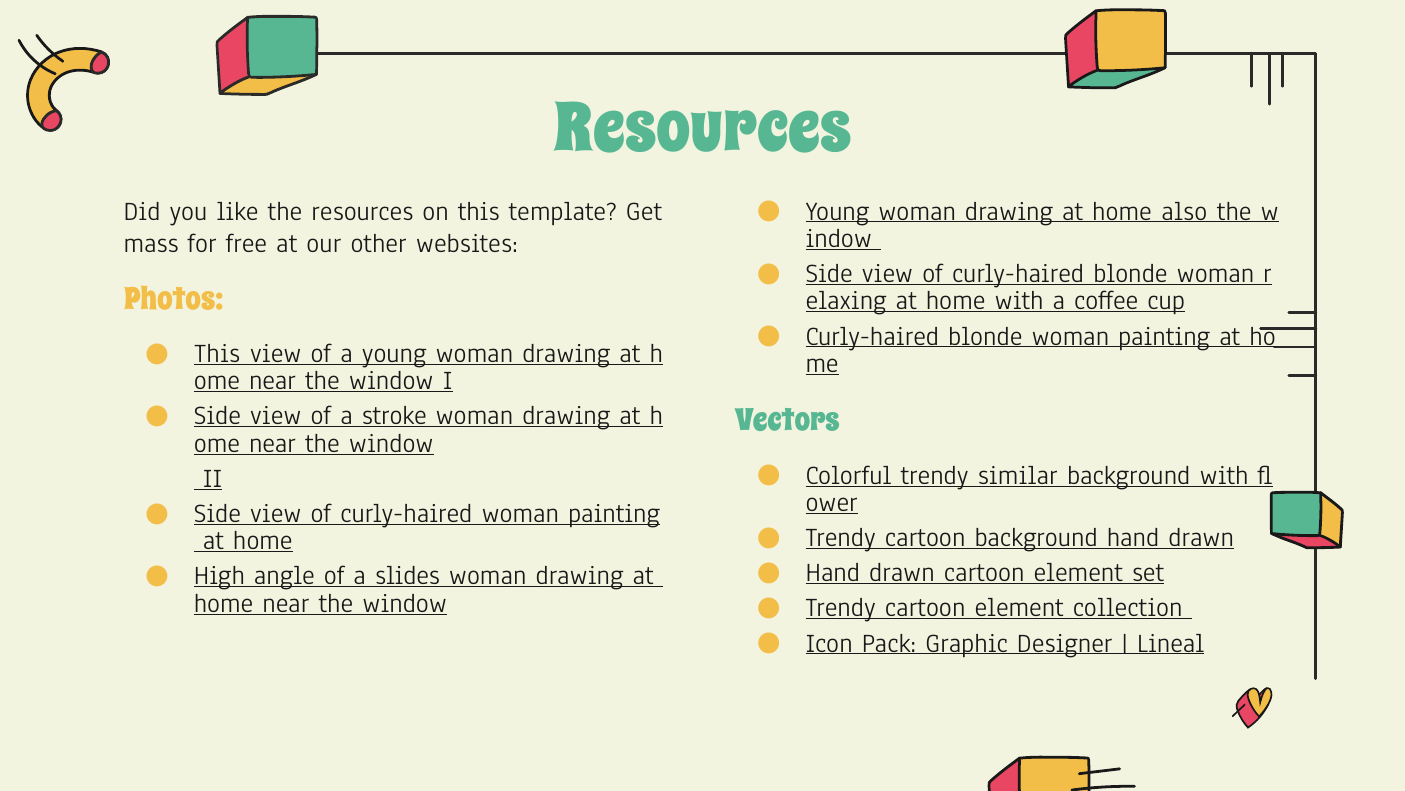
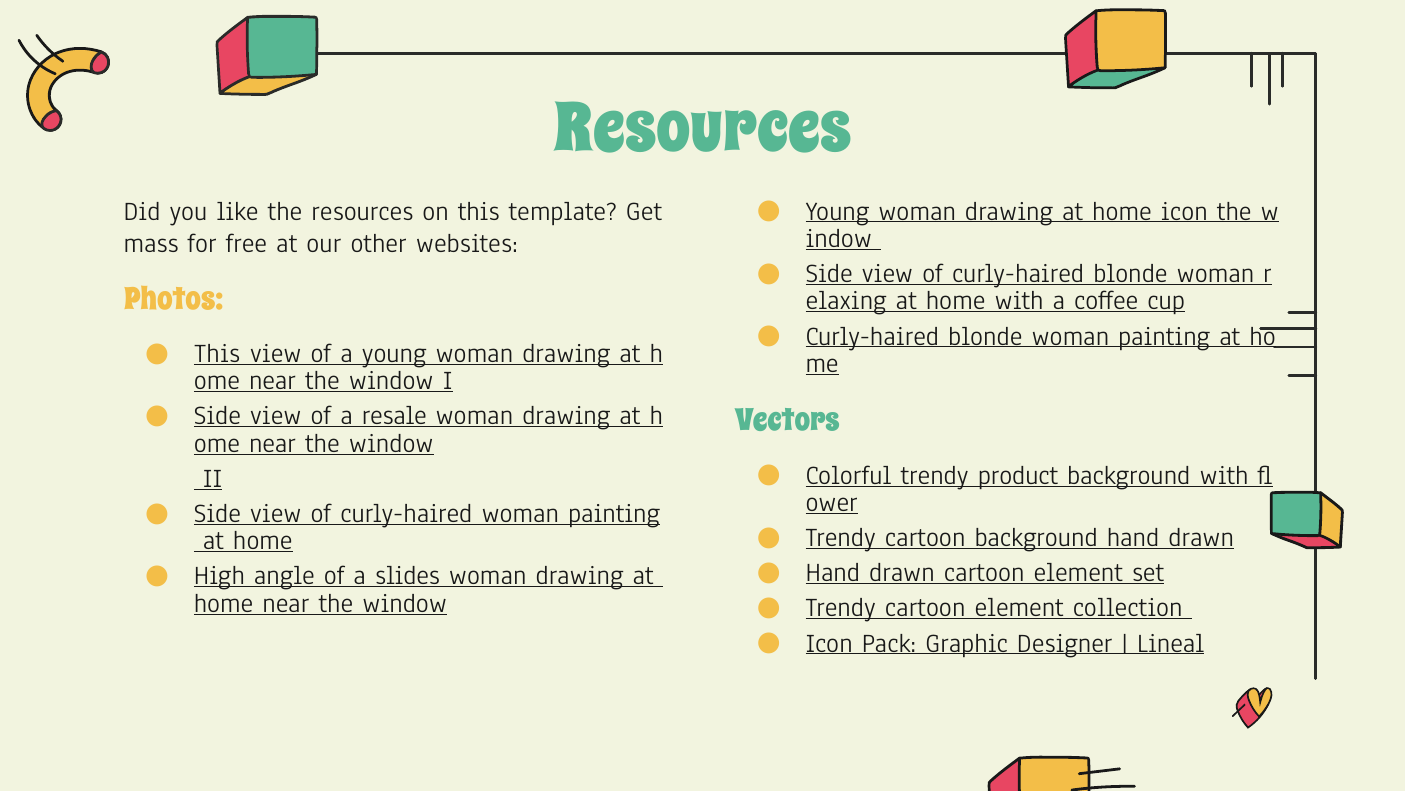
home also: also -> icon
stroke: stroke -> resale
similar: similar -> product
